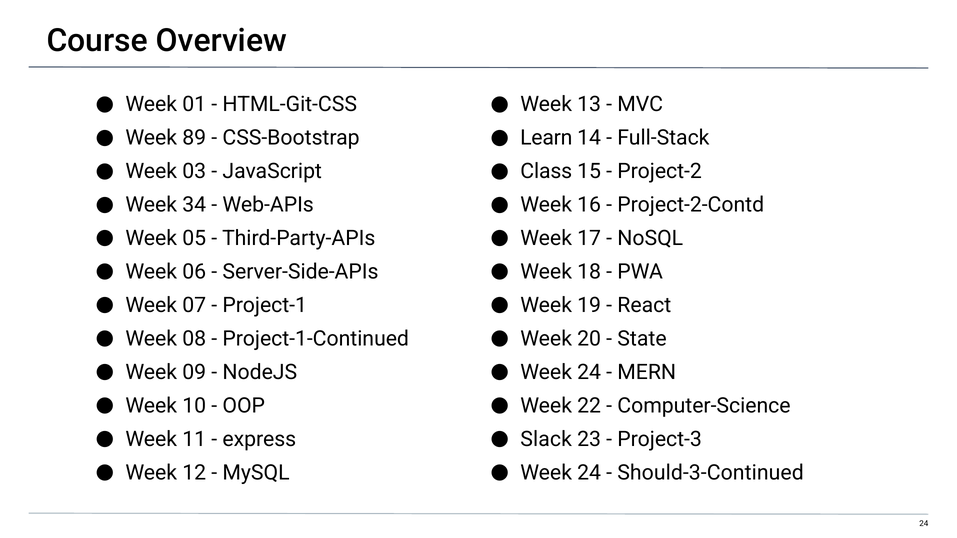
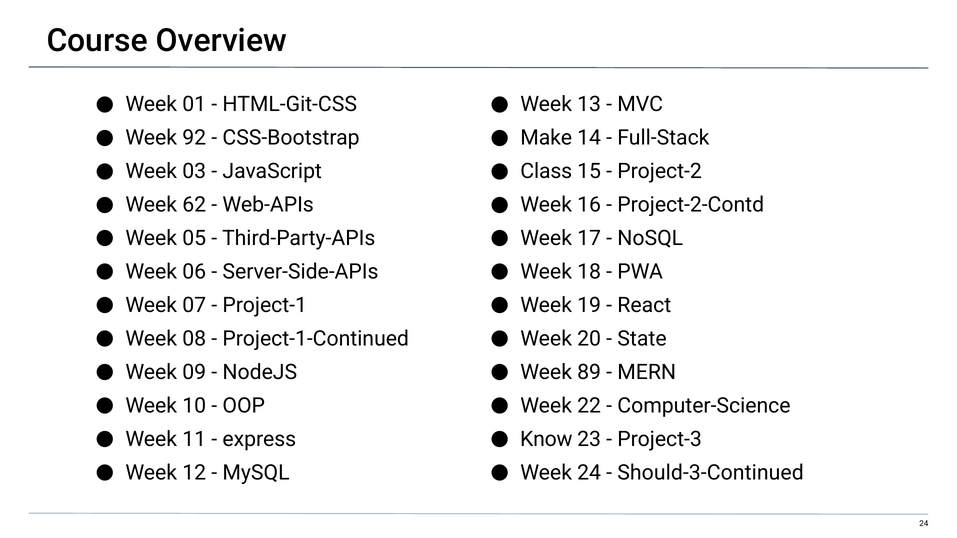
89: 89 -> 92
Learn: Learn -> Make
34: 34 -> 62
24 at (589, 373): 24 -> 89
Slack: Slack -> Know
